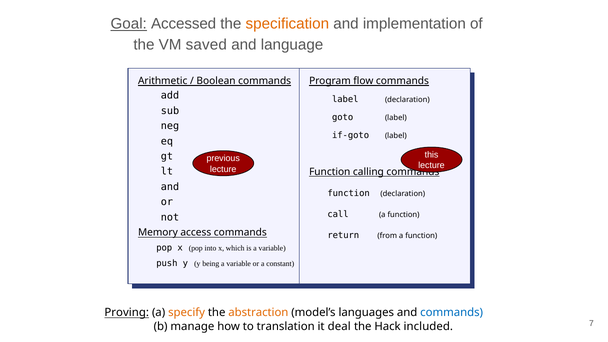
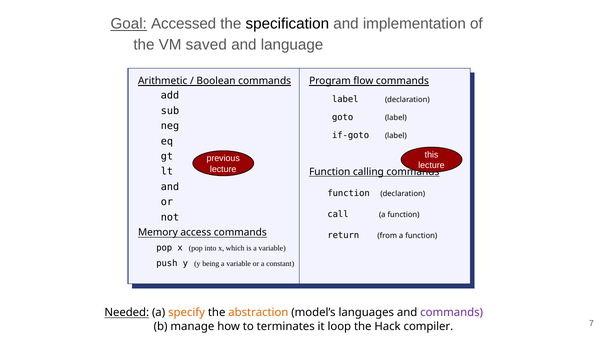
specification colour: orange -> black
Proving: Proving -> Needed
commands at (452, 313) colour: blue -> purple
translation: translation -> terminates
deal: deal -> loop
included: included -> compiler
